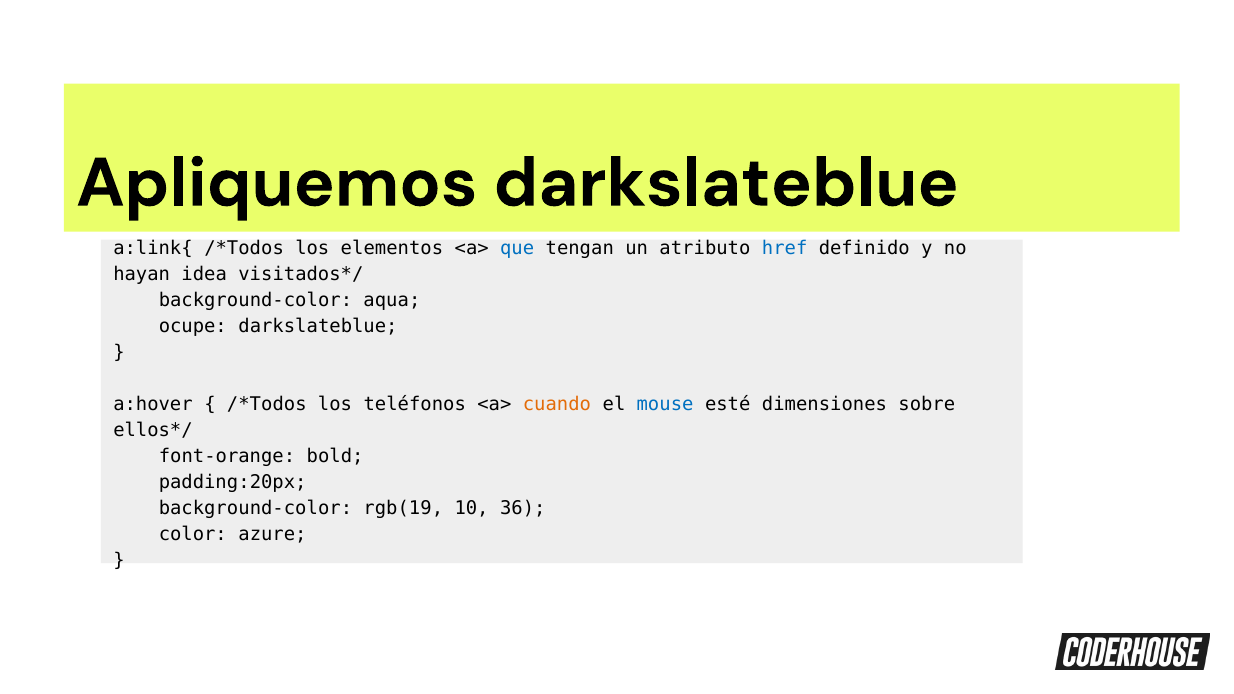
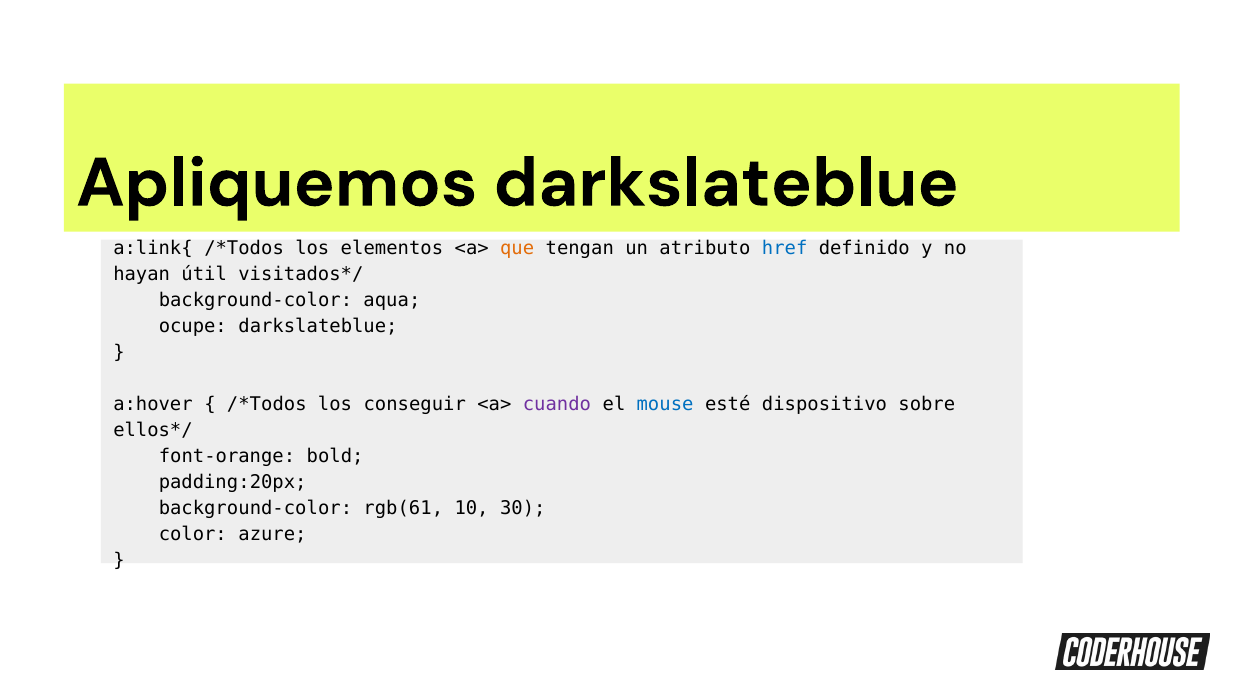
que colour: blue -> orange
idea: idea -> útil
teléfonos: teléfonos -> conseguir
cuando colour: orange -> purple
dimensiones: dimensiones -> dispositivo
rgb(19: rgb(19 -> rgb(61
36: 36 -> 30
